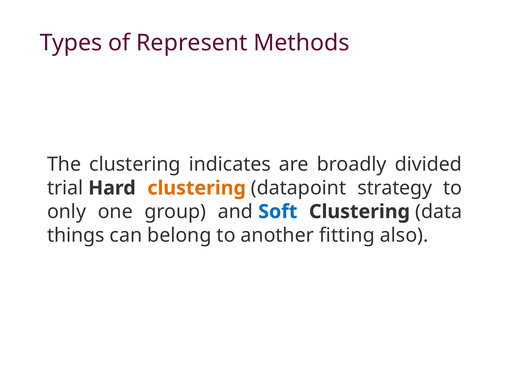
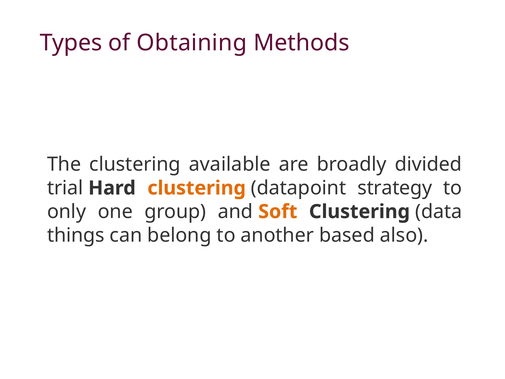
Represent: Represent -> Obtaining
indicates: indicates -> available
Soft colour: blue -> orange
fitting: fitting -> based
